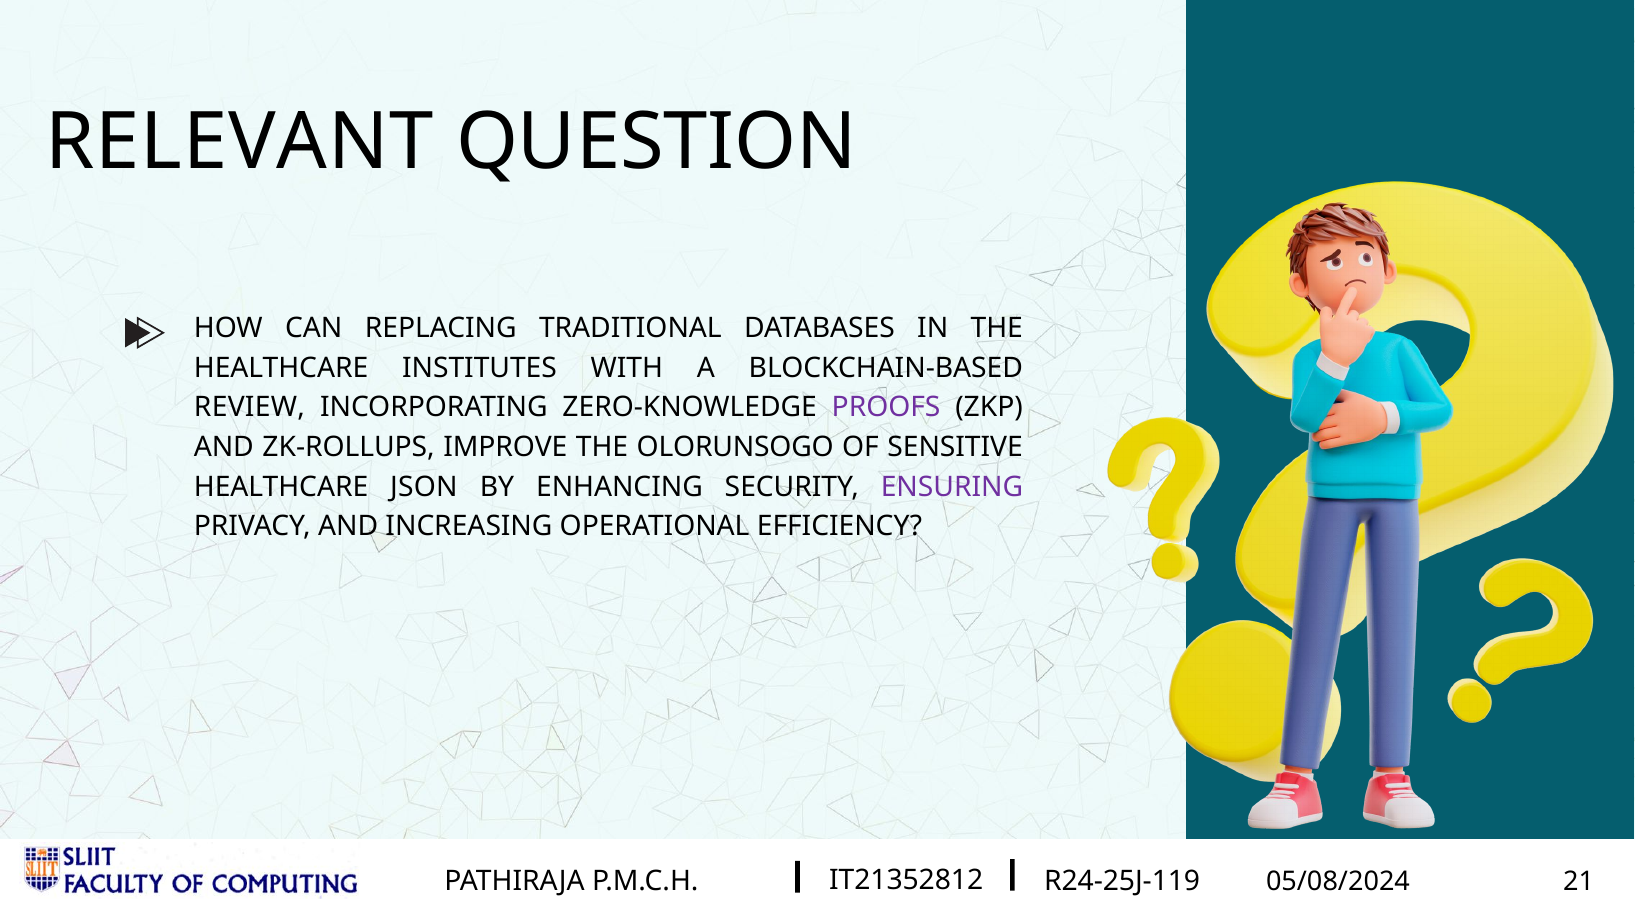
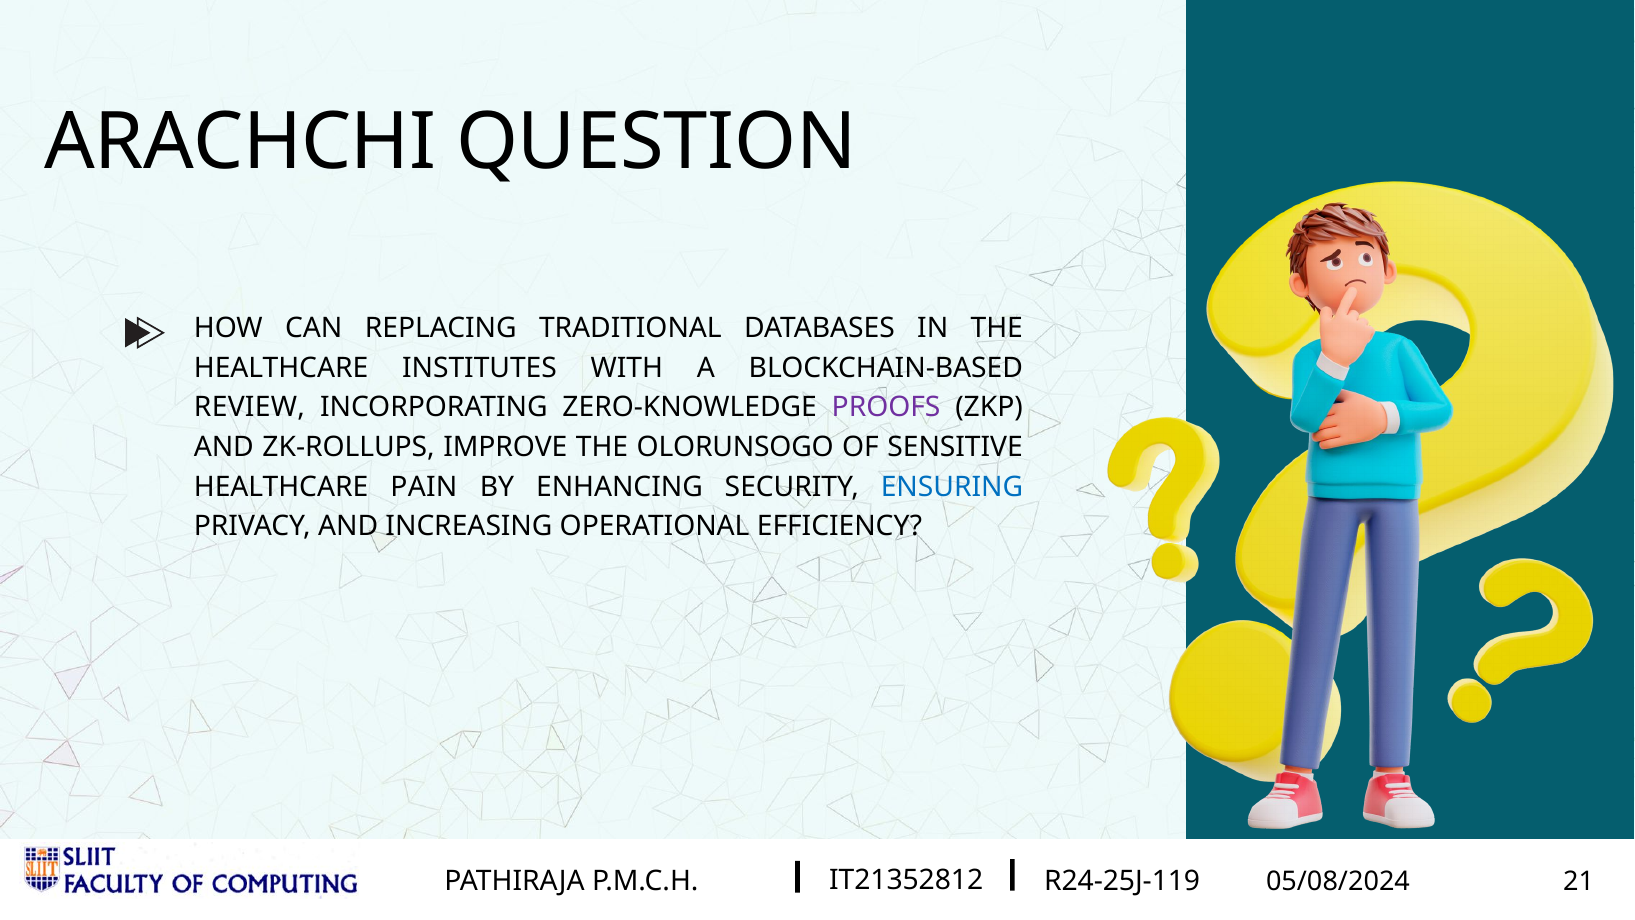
RELEVANT: RELEVANT -> ARACHCHI
JSON: JSON -> PAIN
ENSURING colour: purple -> blue
